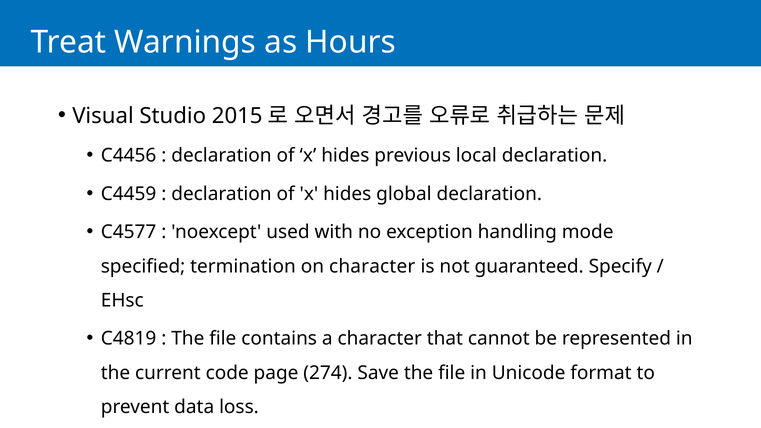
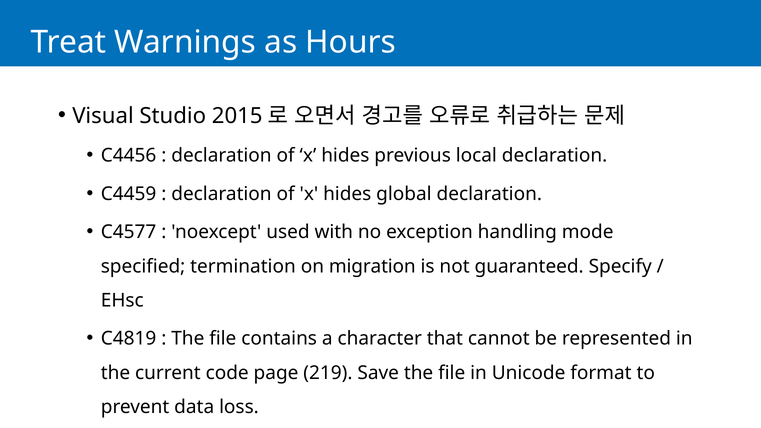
on character: character -> migration
274: 274 -> 219
